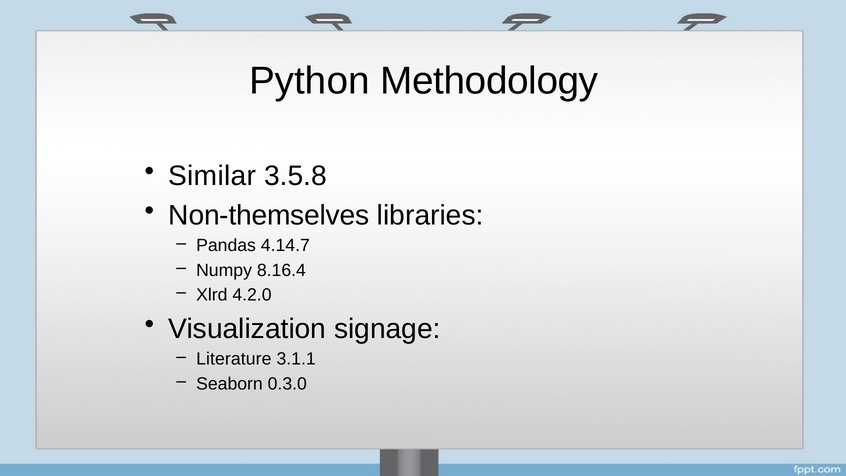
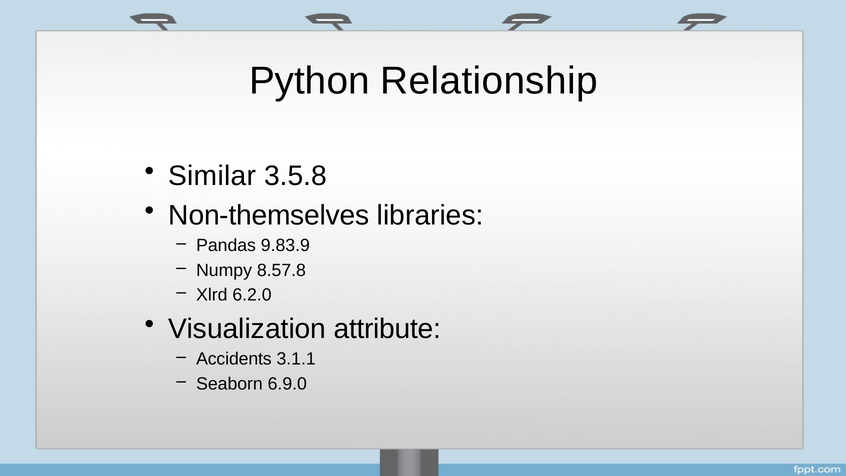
Methodology: Methodology -> Relationship
4.14.7: 4.14.7 -> 9.83.9
8.16.4: 8.16.4 -> 8.57.8
4.2.0: 4.2.0 -> 6.2.0
signage: signage -> attribute
Literature: Literature -> Accidents
0.3.0: 0.3.0 -> 6.9.0
